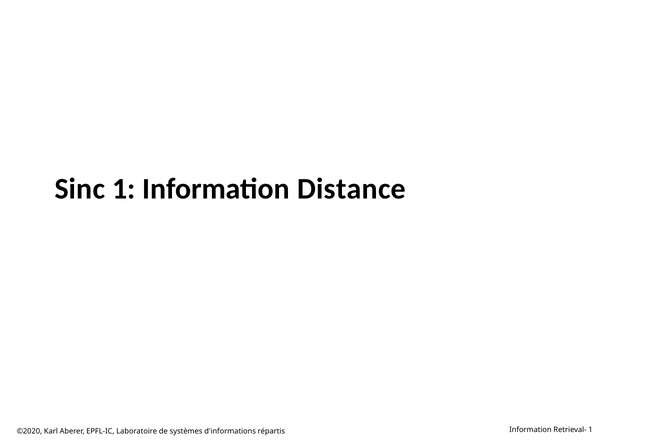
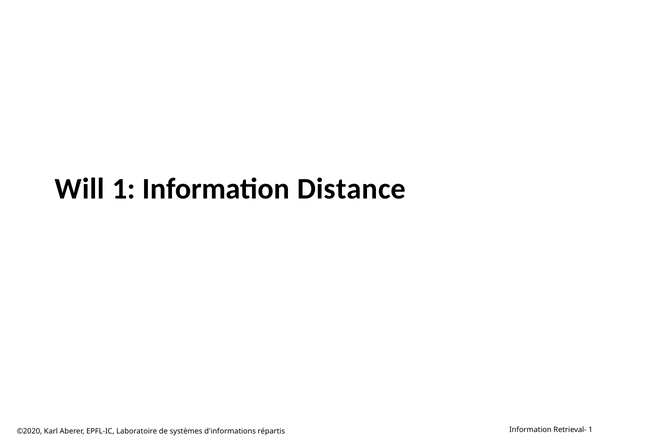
Sinc: Sinc -> Will
